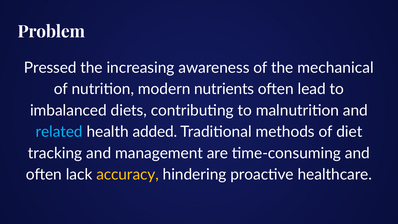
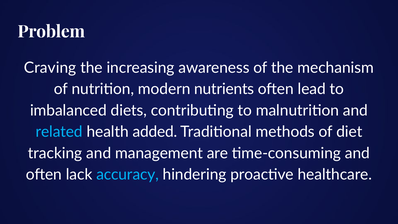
Pressed: Pressed -> Craving
mechanical: mechanical -> mechanism
accuracy colour: yellow -> light blue
